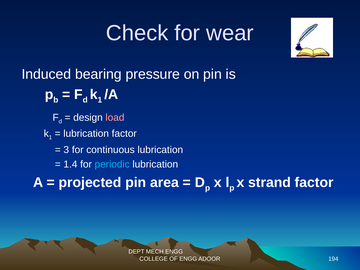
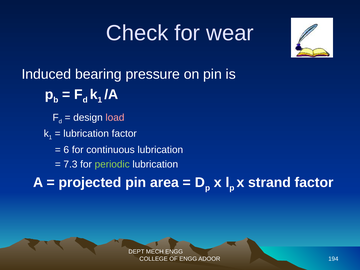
3: 3 -> 6
1.4: 1.4 -> 7.3
periodic colour: light blue -> light green
